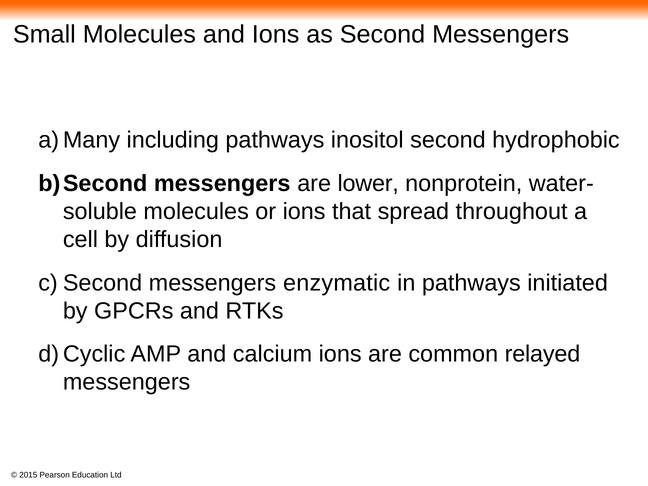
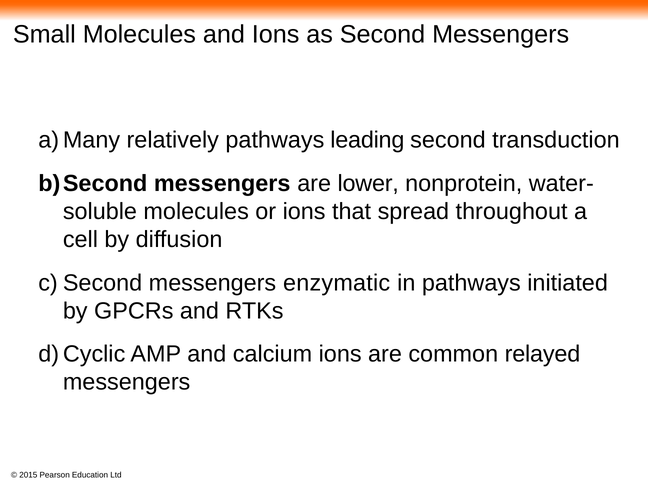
including: including -> relatively
inositol: inositol -> leading
hydrophobic: hydrophobic -> transduction
